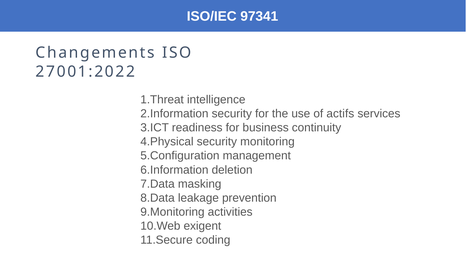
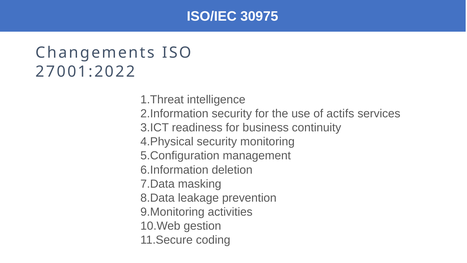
97341: 97341 -> 30975
exigent: exigent -> gestion
